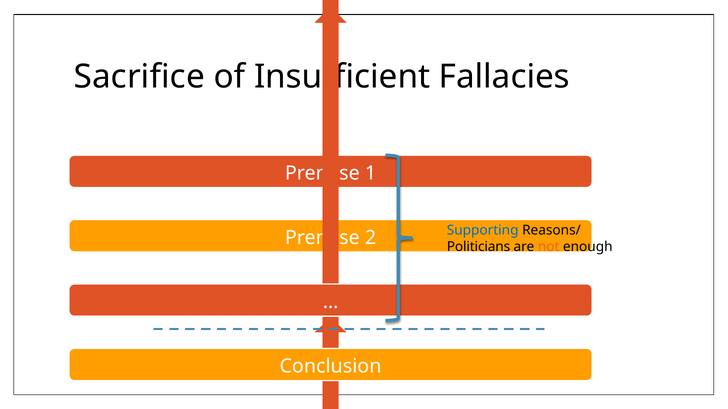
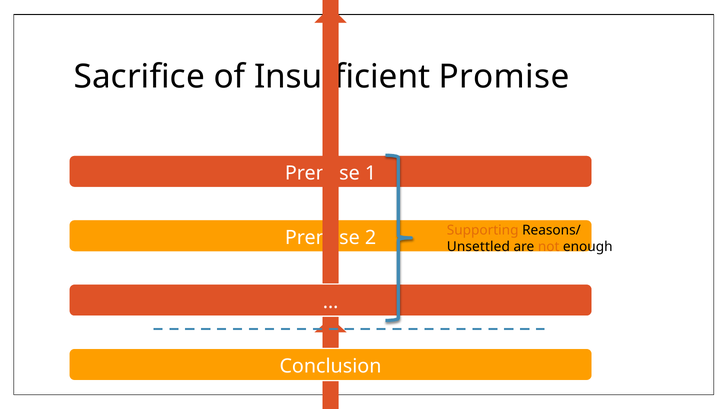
Fallacies: Fallacies -> Promise
Supporting colour: blue -> orange
Politicians: Politicians -> Unsettled
